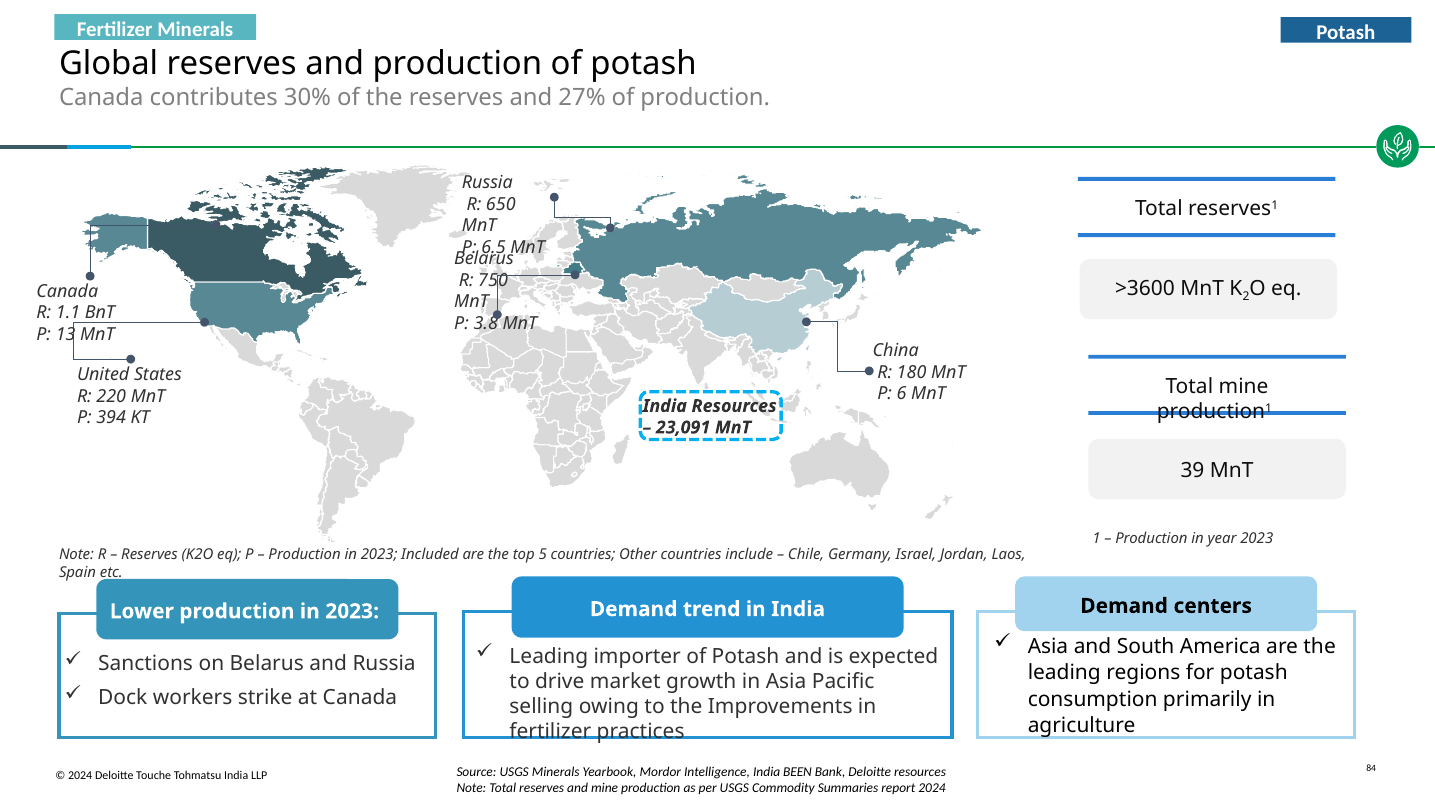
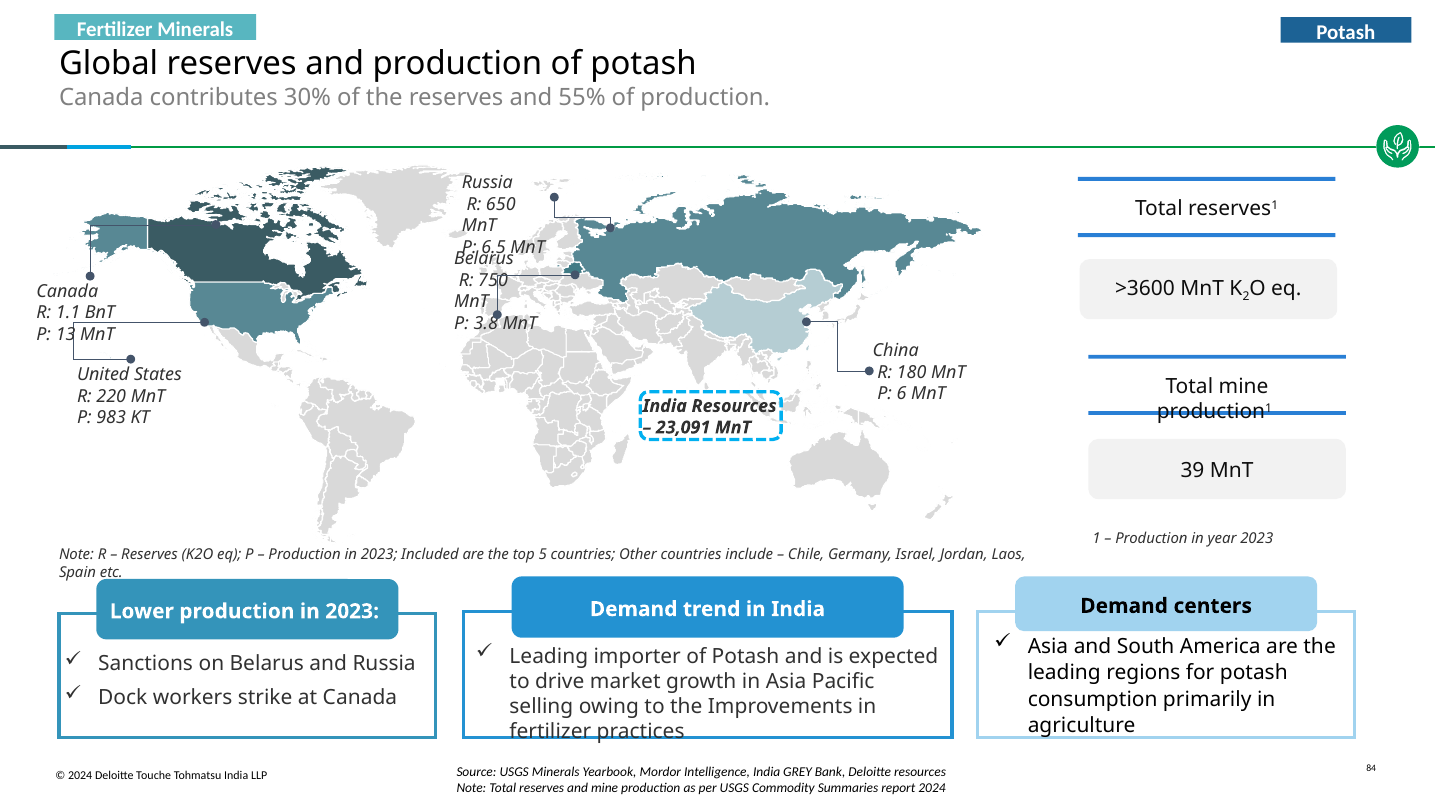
27%: 27% -> 55%
394: 394 -> 983
BEEN: BEEN -> GREY
